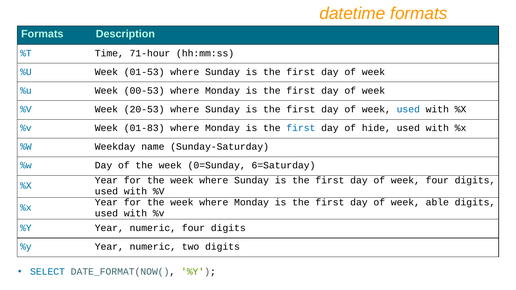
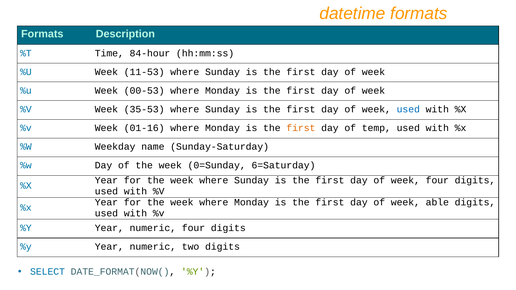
71-hour: 71-hour -> 84-hour
01-53: 01-53 -> 11-53
20-53: 20-53 -> 35-53
01-83: 01-83 -> 01-16
first at (301, 128) colour: blue -> orange
hide: hide -> temp
